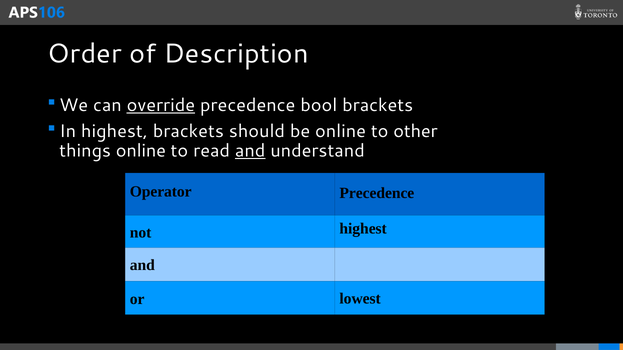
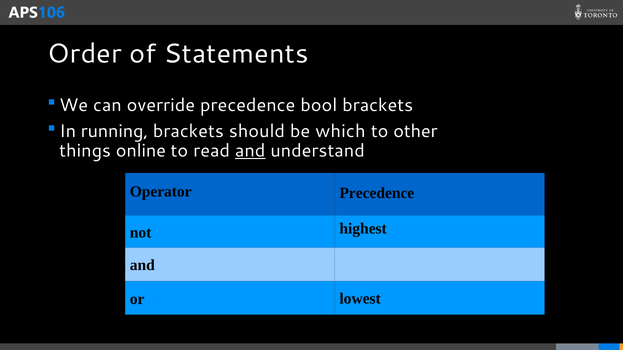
Description: Description -> Statements
override underline: present -> none
In highest: highest -> running
be online: online -> which
